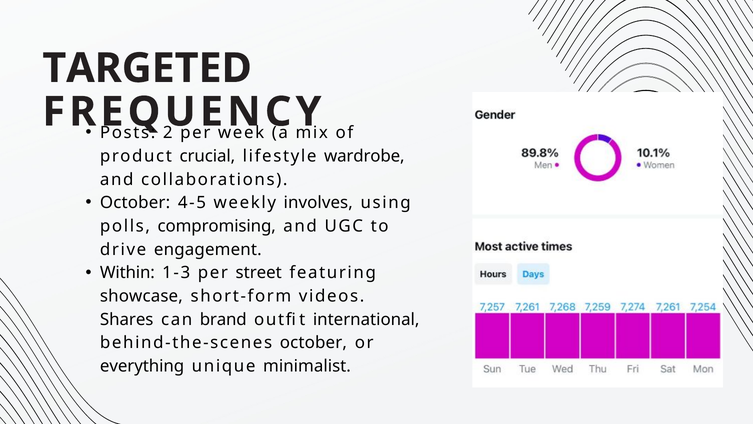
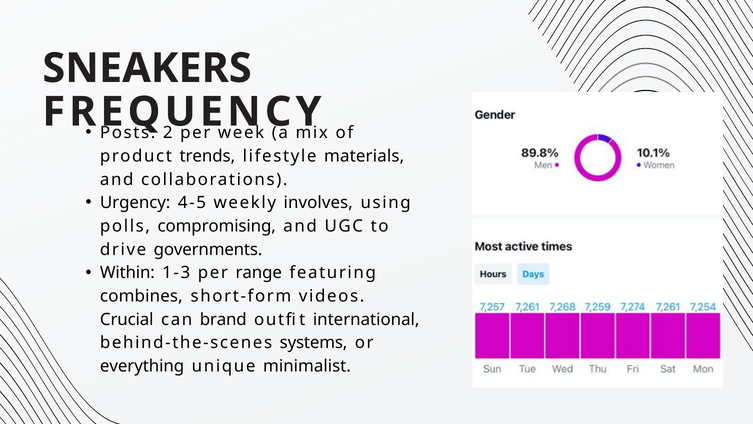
TARGETED: TARGETED -> SNEAKERS
crucial: crucial -> trends
wardrobe: wardrobe -> materials
October at (135, 203): October -> Urgency
engagement: engagement -> governments
street: street -> range
showcase: showcase -> combines
Shares: Shares -> Crucial
behind-the-scenes october: october -> systems
